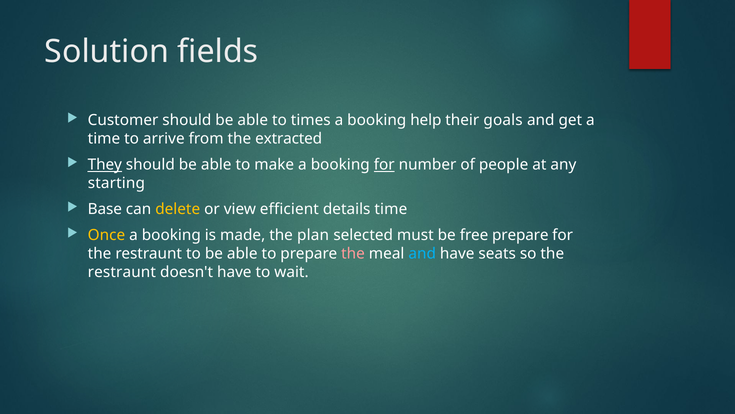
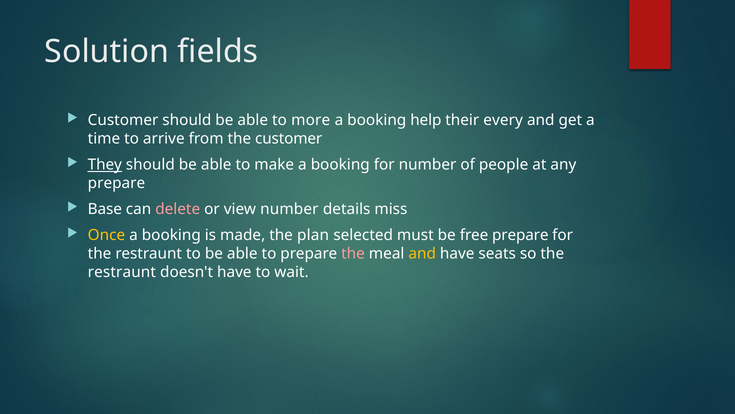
times: times -> more
goals: goals -> every
the extracted: extracted -> customer
for at (384, 165) underline: present -> none
starting at (116, 183): starting -> prepare
delete colour: yellow -> pink
view efficient: efficient -> number
details time: time -> miss
and at (422, 253) colour: light blue -> yellow
